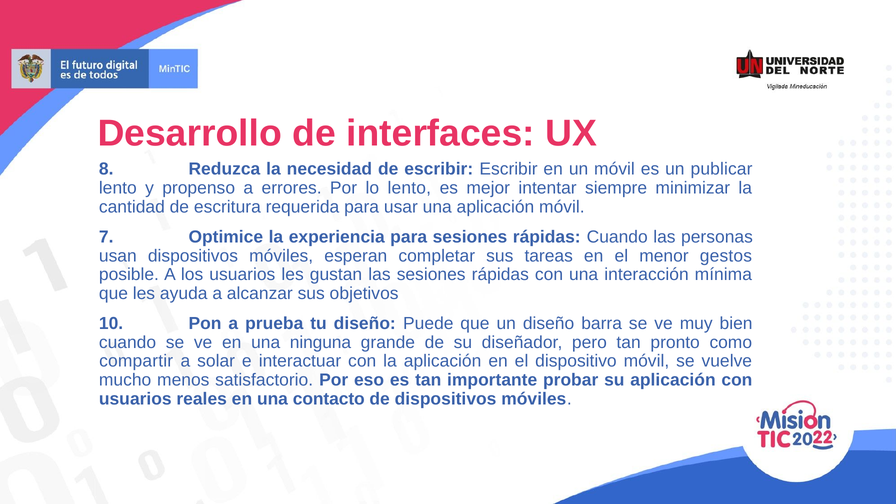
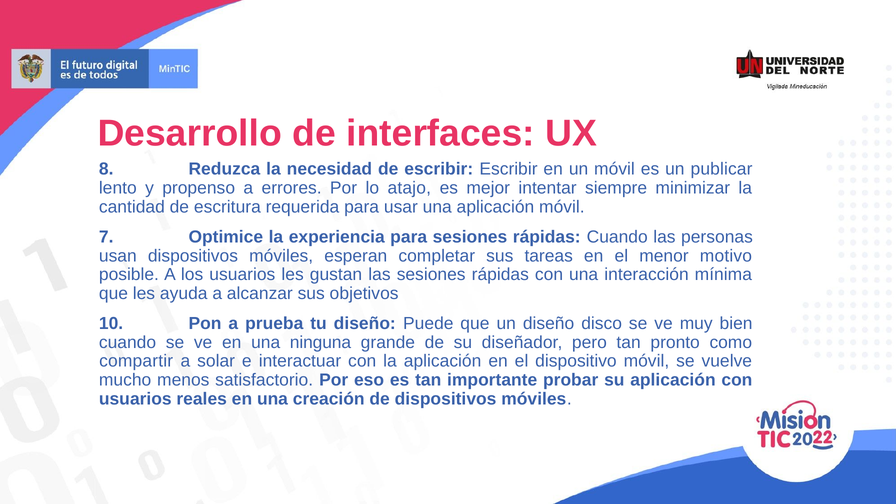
lo lento: lento -> atajo
gestos: gestos -> motivo
barra: barra -> disco
contacto: contacto -> creación
